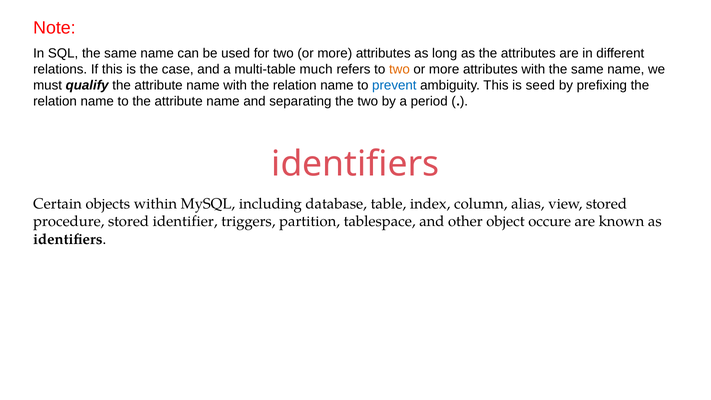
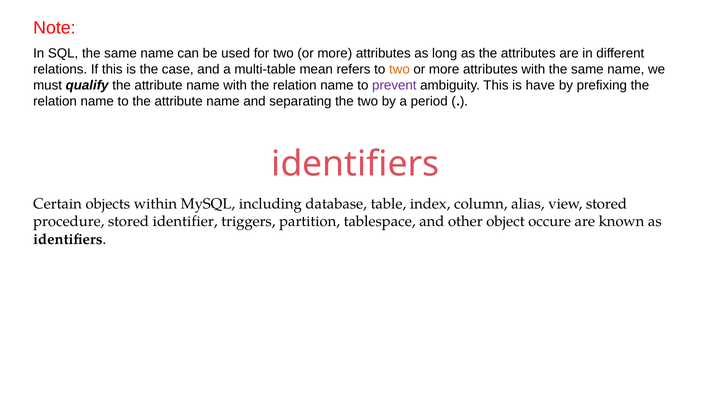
much: much -> mean
prevent colour: blue -> purple
seed: seed -> have
